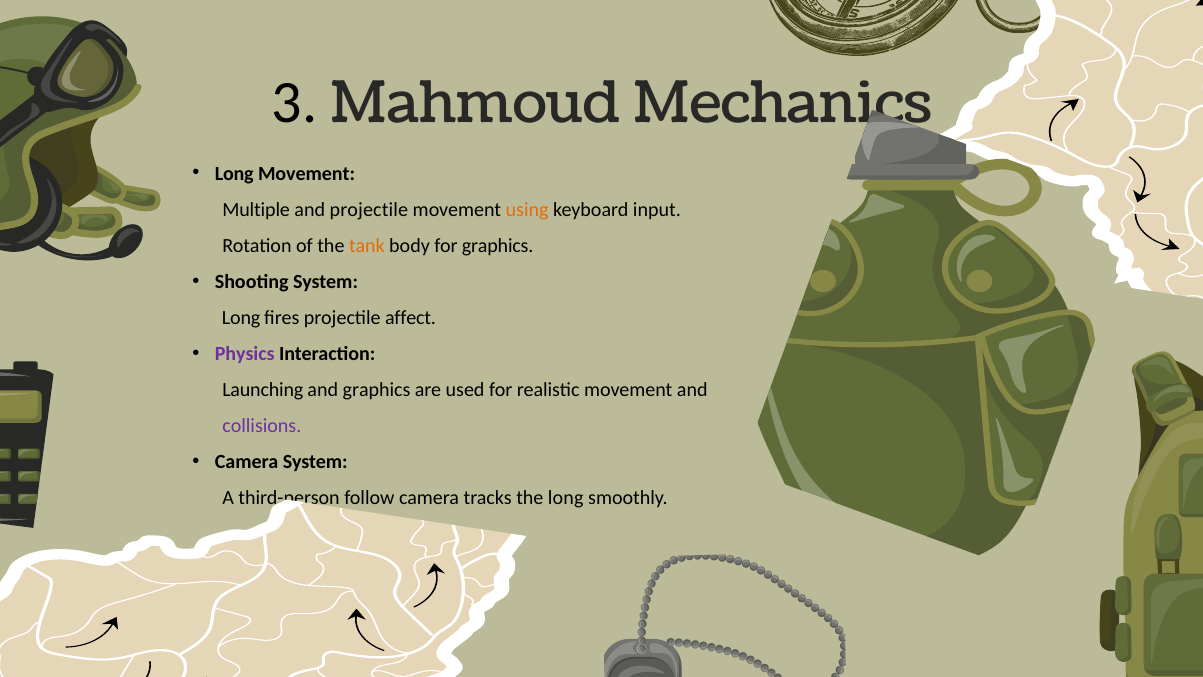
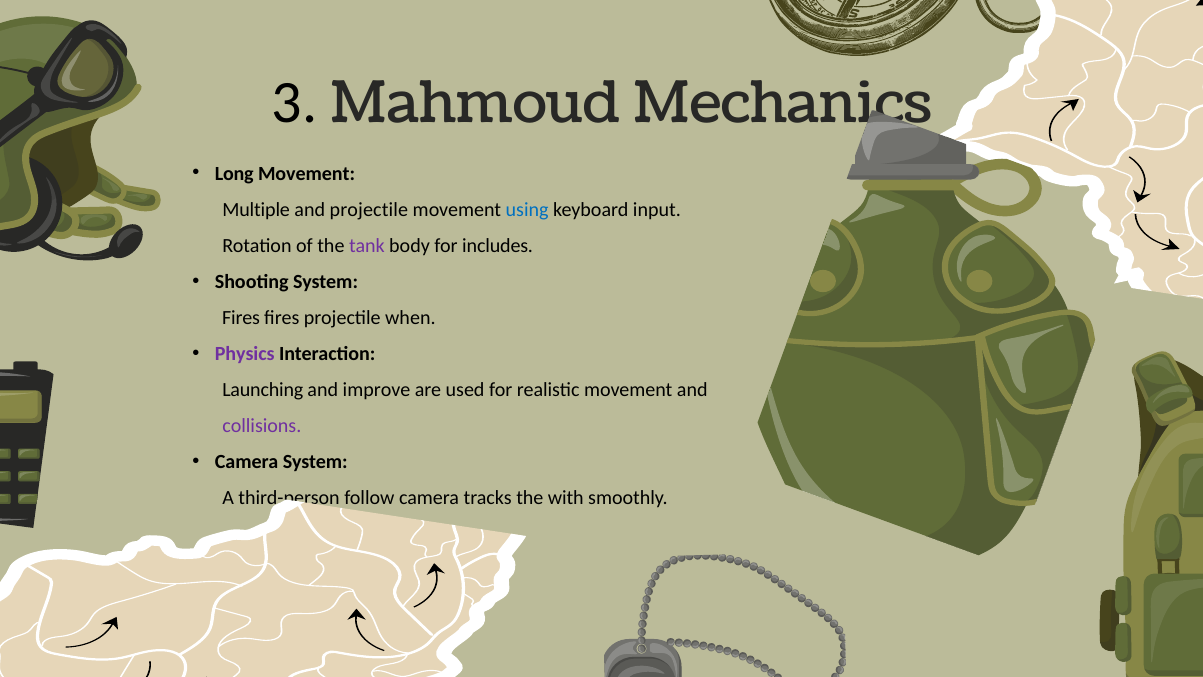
using colour: orange -> blue
tank colour: orange -> purple
for graphics: graphics -> includes
Long at (241, 318): Long -> Fires
affect: affect -> when
and graphics: graphics -> improve
long at (566, 498): long -> with
